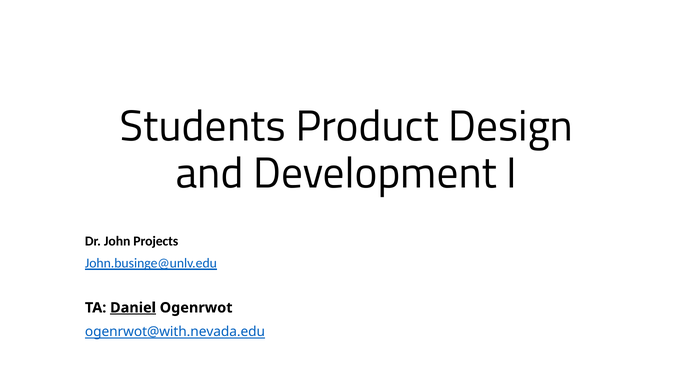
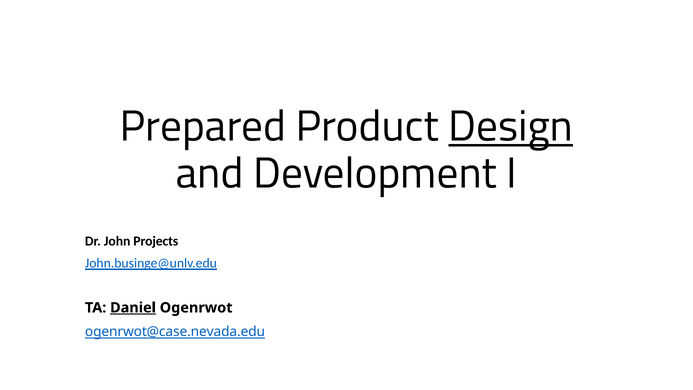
Students: Students -> Prepared
Design underline: none -> present
ogenrwot@with.nevada.edu: ogenrwot@with.nevada.edu -> ogenrwot@case.nevada.edu
